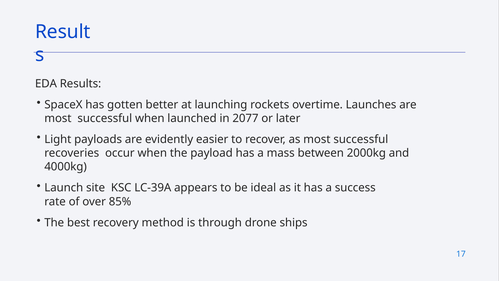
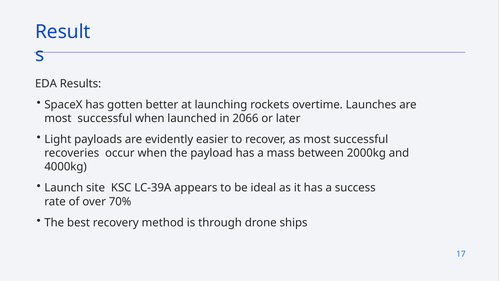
2077: 2077 -> 2066
85%: 85% -> 70%
